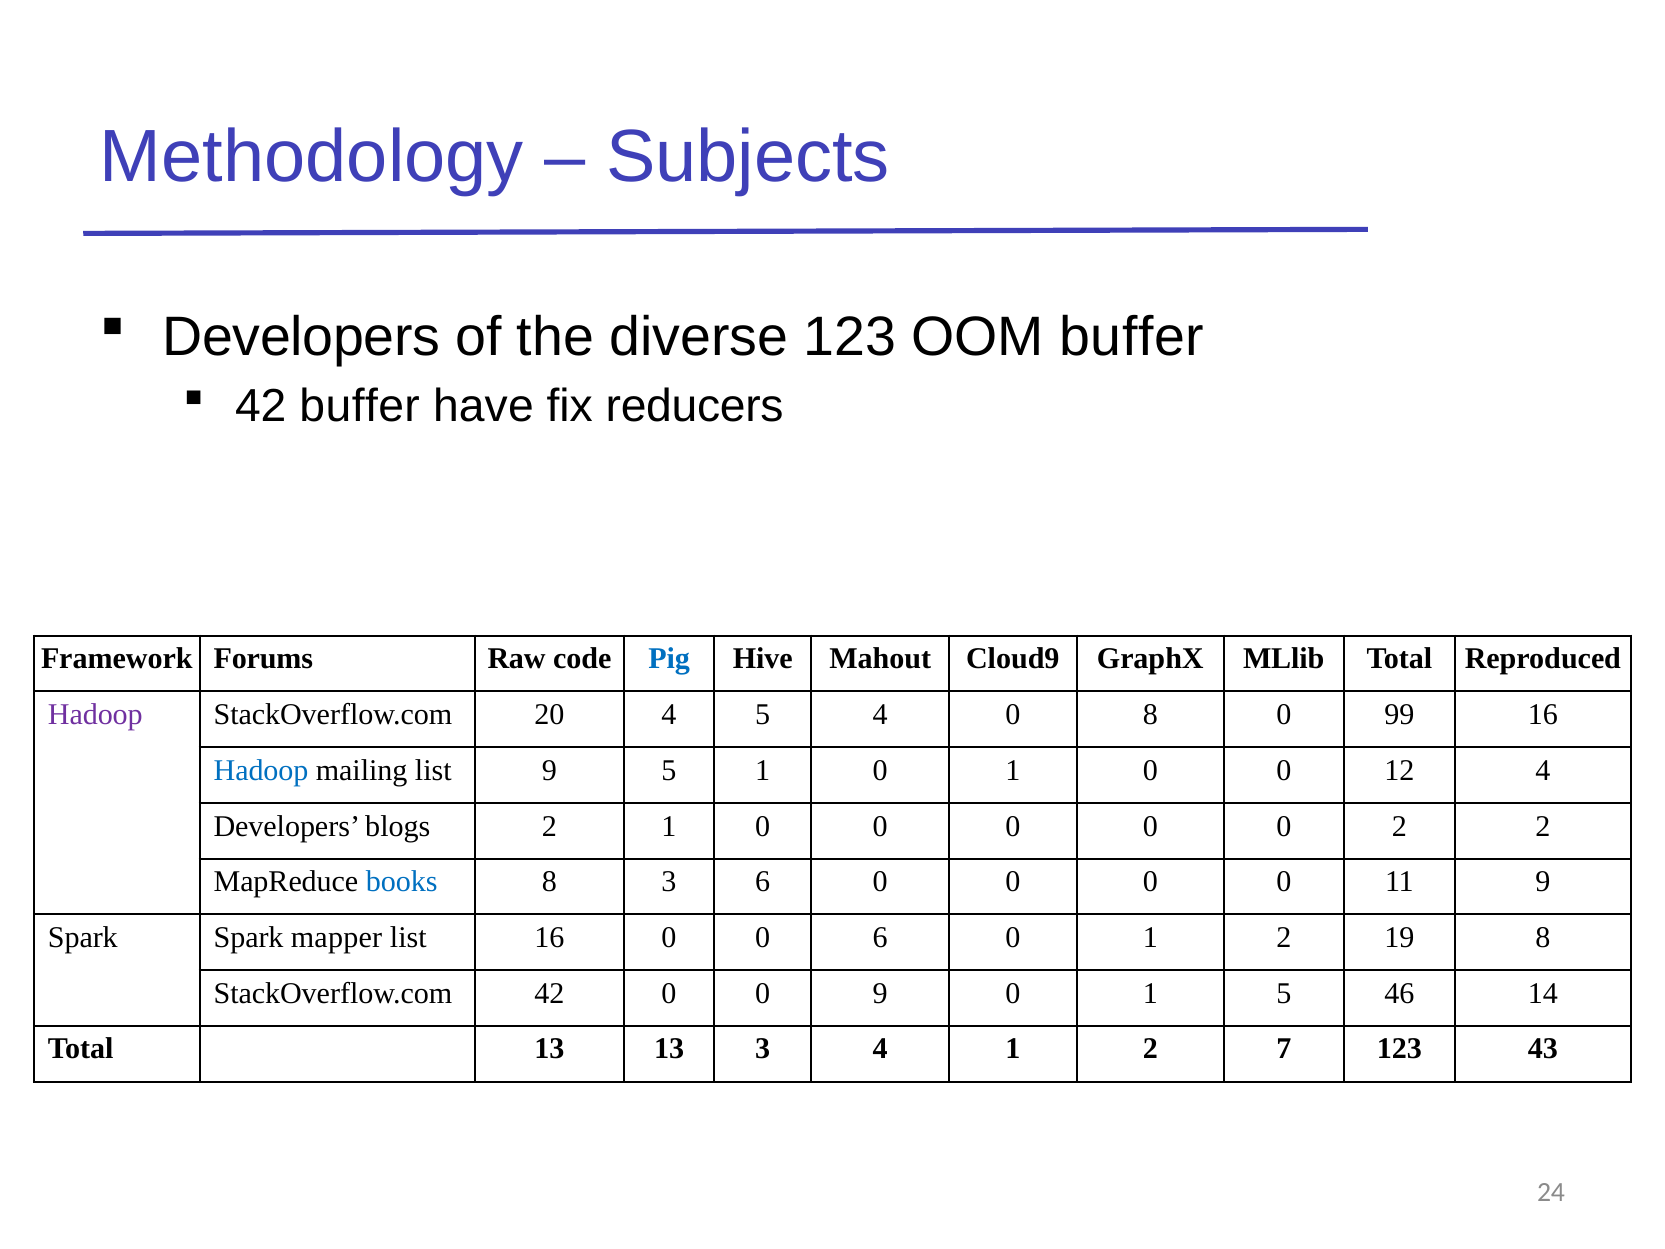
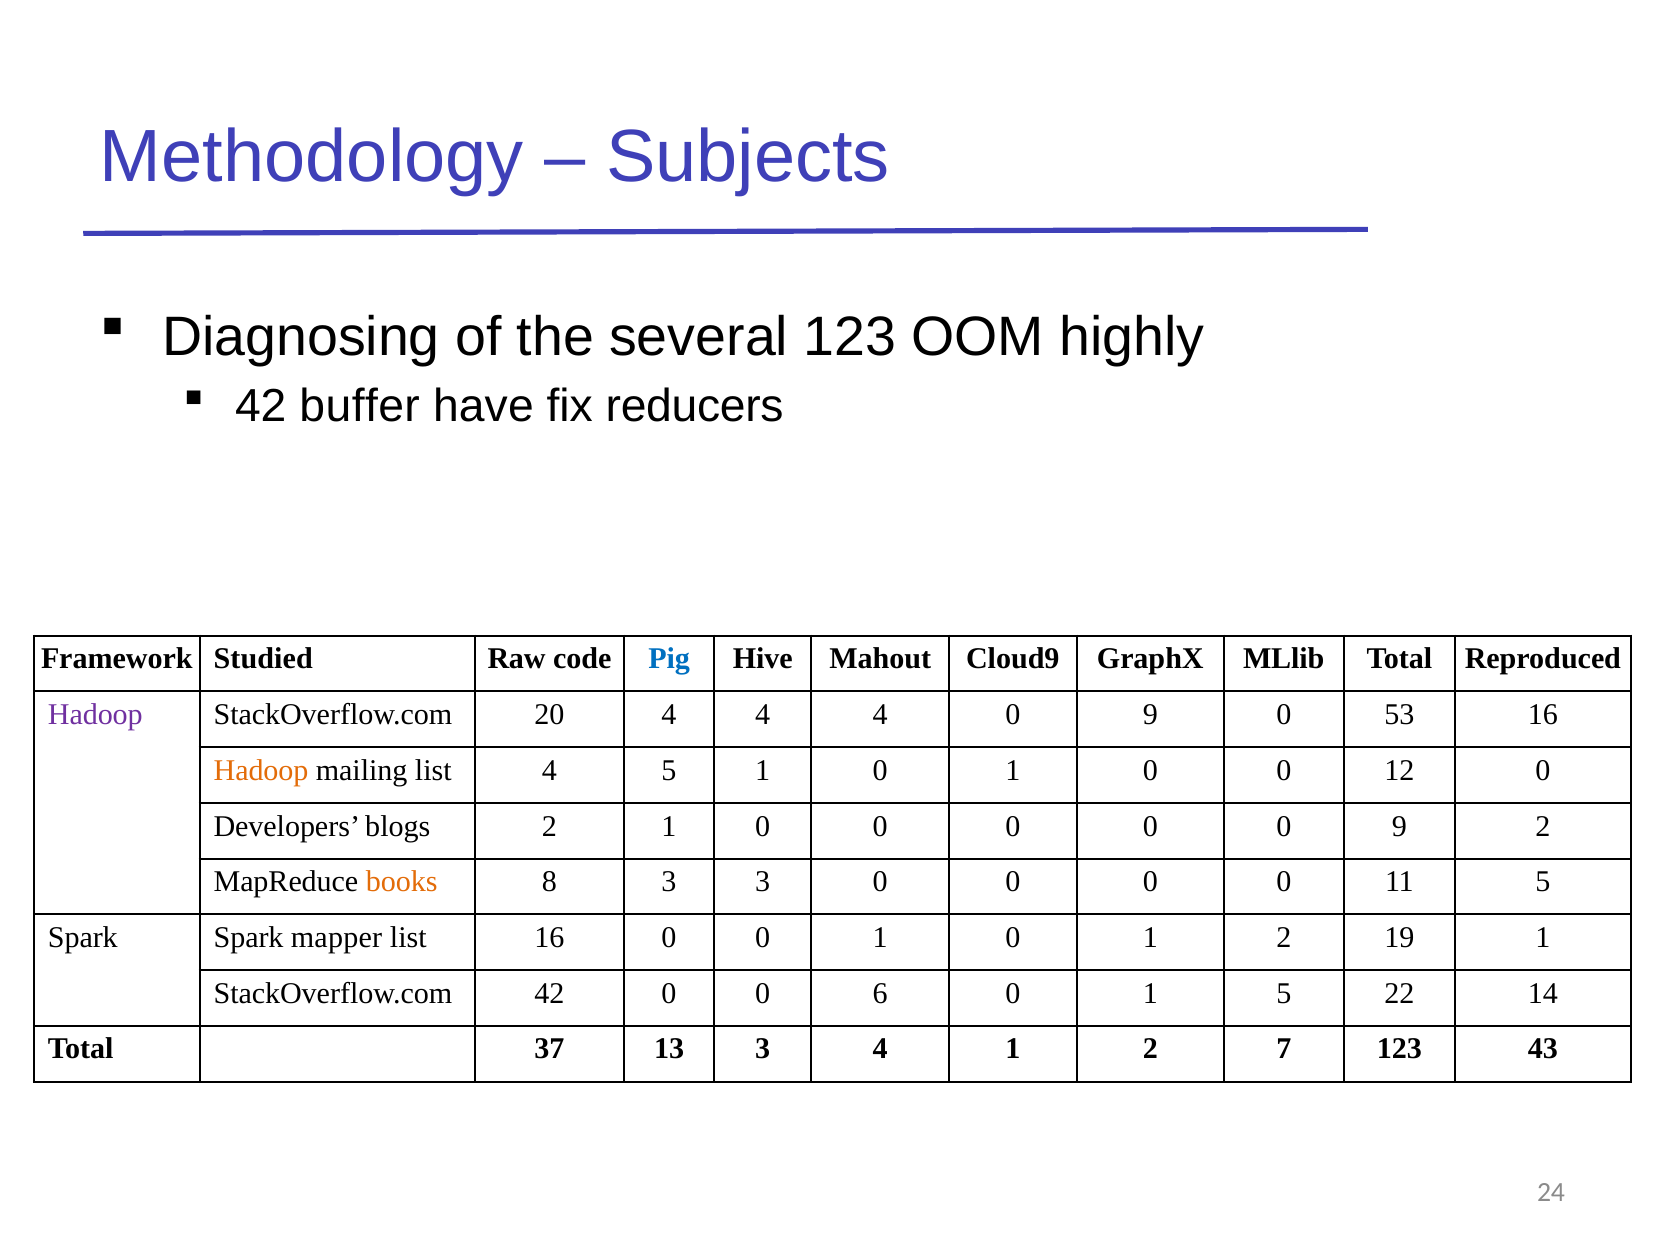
Developers at (301, 337): Developers -> Diagnosing
diverse: diverse -> several
OOM buffer: buffer -> highly
Forums: Forums -> Studied
20 4 5: 5 -> 4
4 0 8: 8 -> 9
99: 99 -> 53
Hadoop at (261, 770) colour: blue -> orange
list 9: 9 -> 4
12 4: 4 -> 0
0 0 2: 2 -> 9
books colour: blue -> orange
3 6: 6 -> 3
11 9: 9 -> 5
0 0 6: 6 -> 1
19 8: 8 -> 1
0 9: 9 -> 6
46: 46 -> 22
Total 13: 13 -> 37
